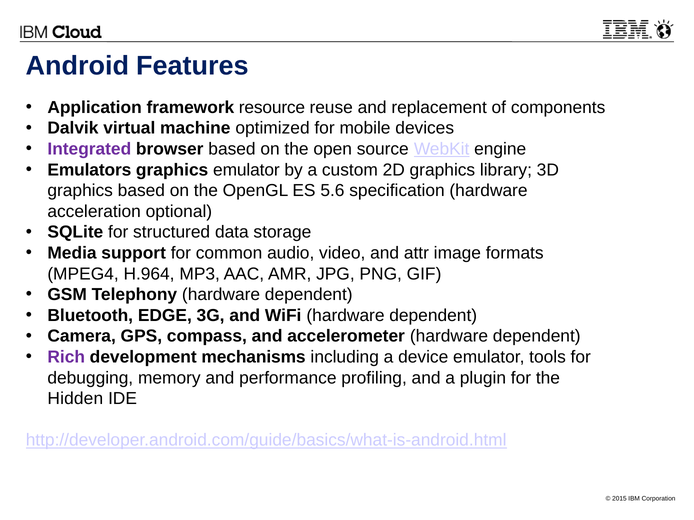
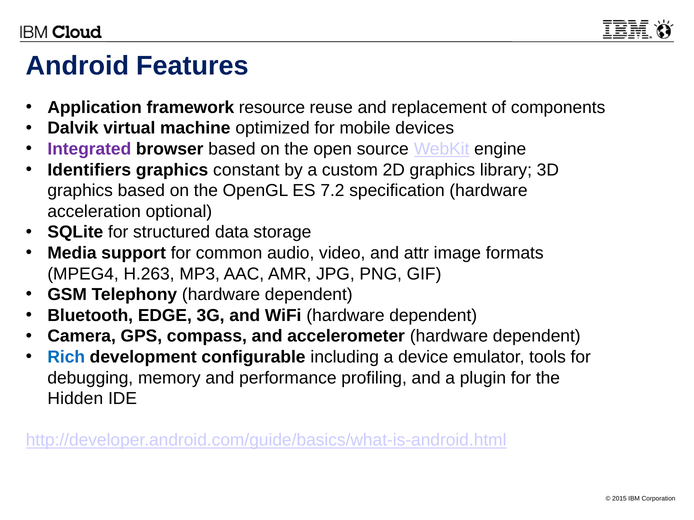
Emulators: Emulators -> Identifiers
graphics emulator: emulator -> constant
5.6: 5.6 -> 7.2
H.964: H.964 -> H.263
Rich colour: purple -> blue
mechanisms: mechanisms -> configurable
